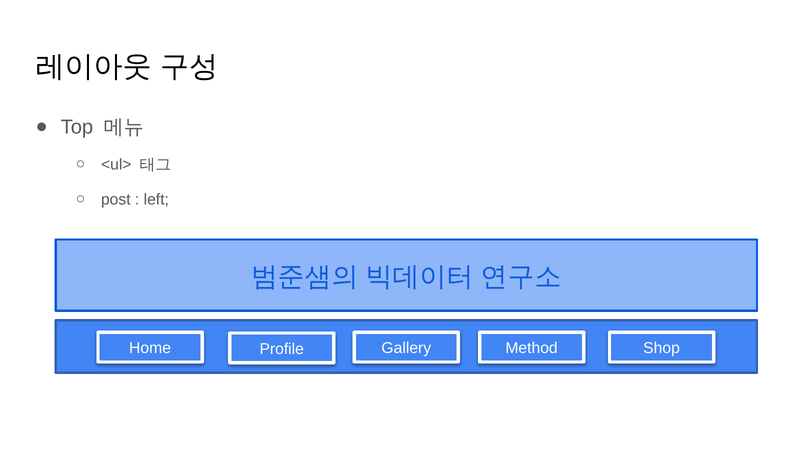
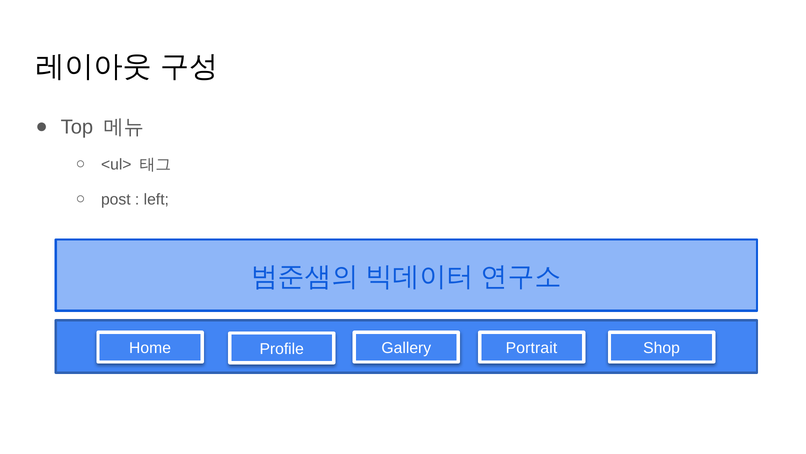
Method: Method -> Portrait
